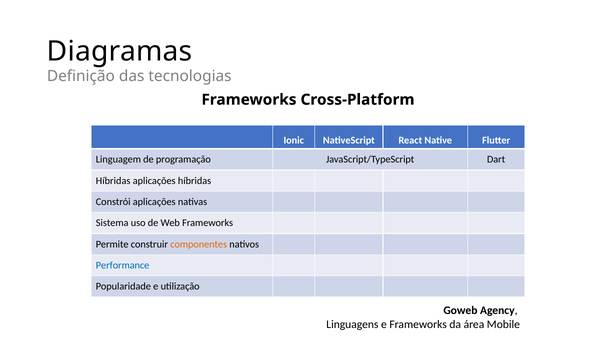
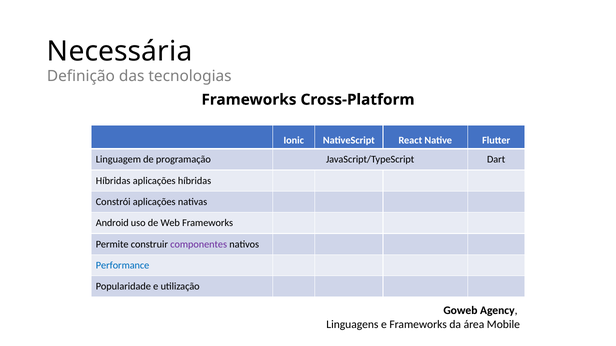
Diagramas: Diagramas -> Necessária
Sistema: Sistema -> Android
componentes colour: orange -> purple
